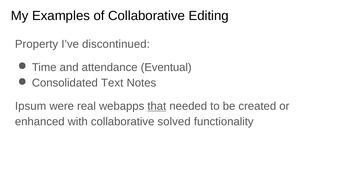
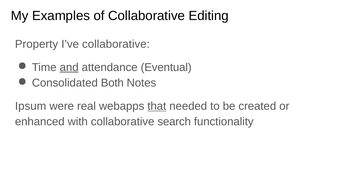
I’ve discontinued: discontinued -> collaborative
and underline: none -> present
Text: Text -> Both
solved: solved -> search
